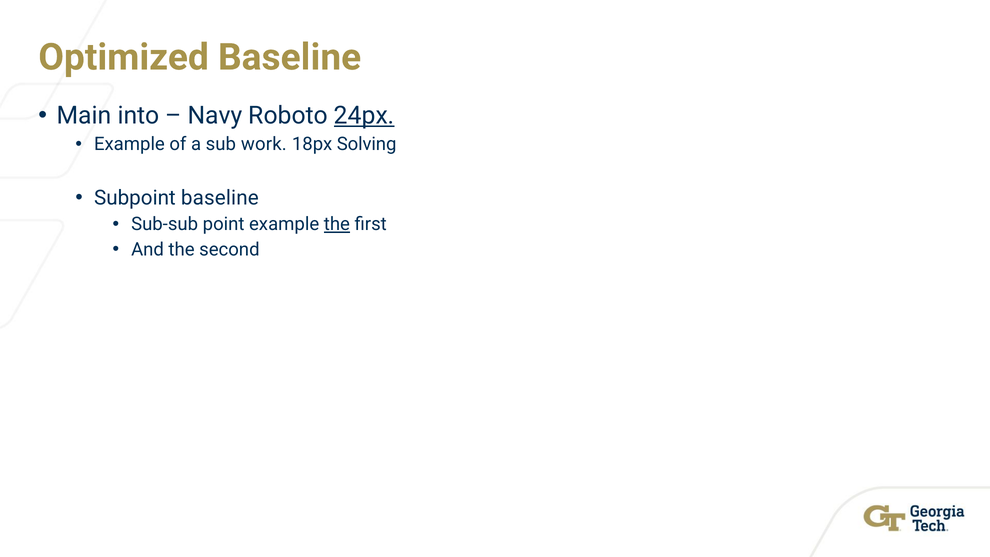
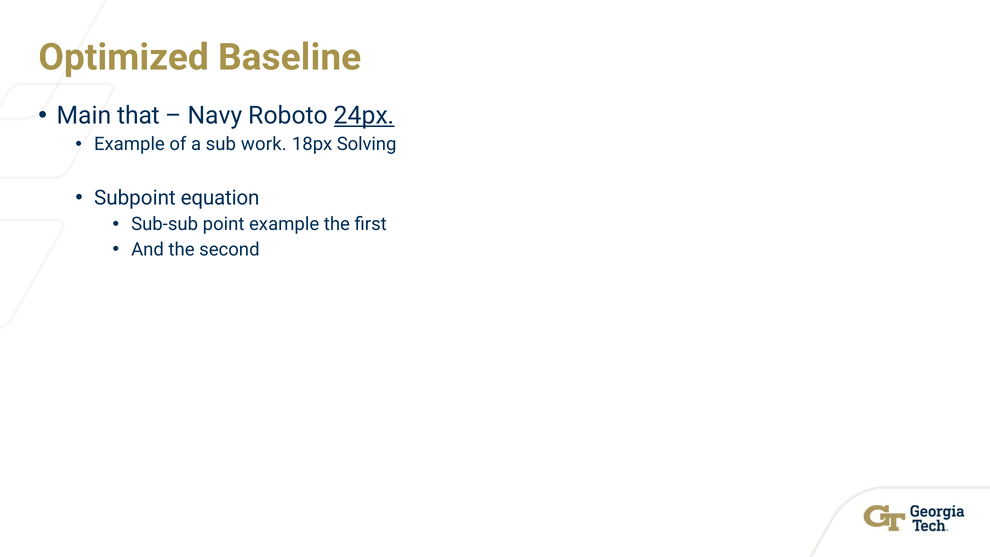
into: into -> that
Subpoint baseline: baseline -> equation
the at (337, 224) underline: present -> none
